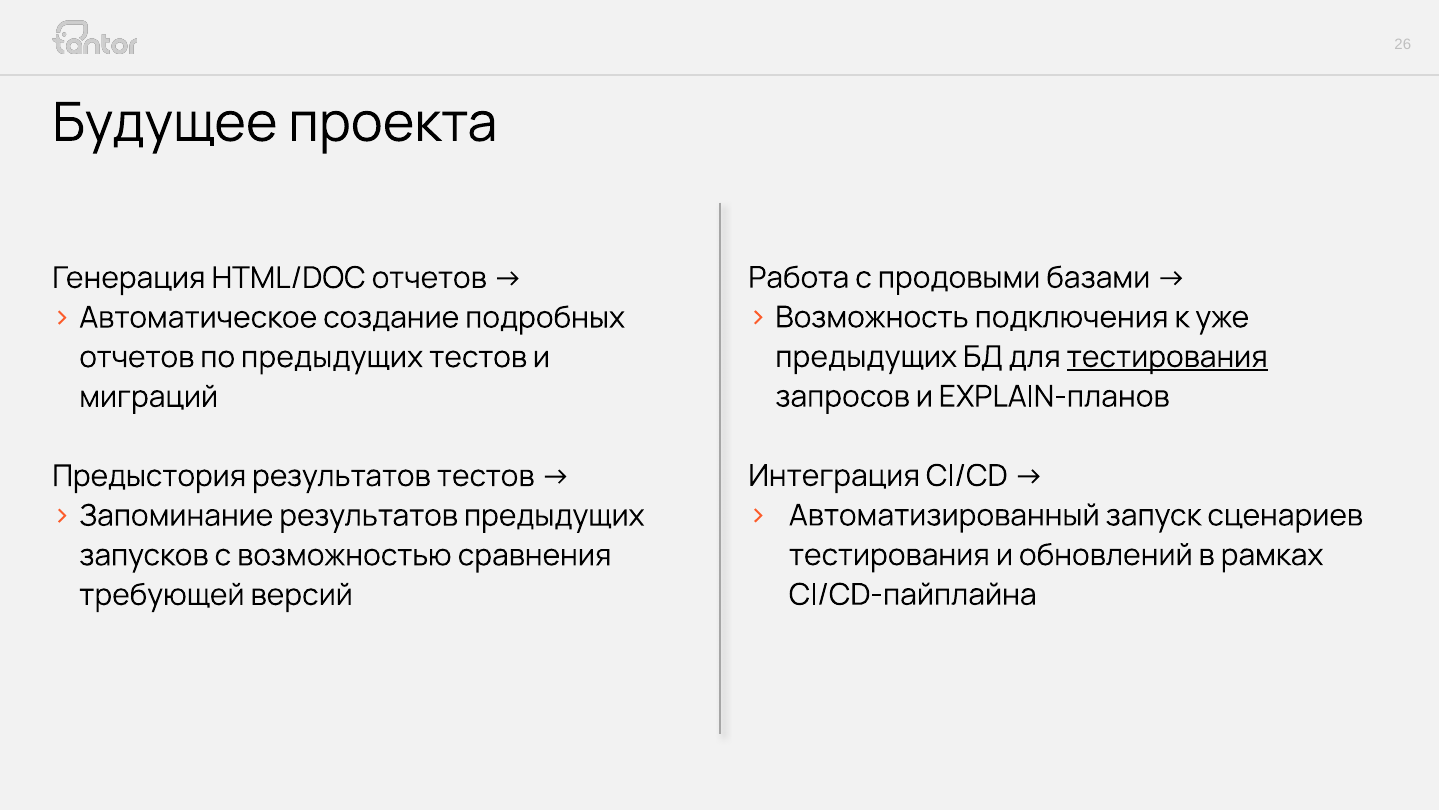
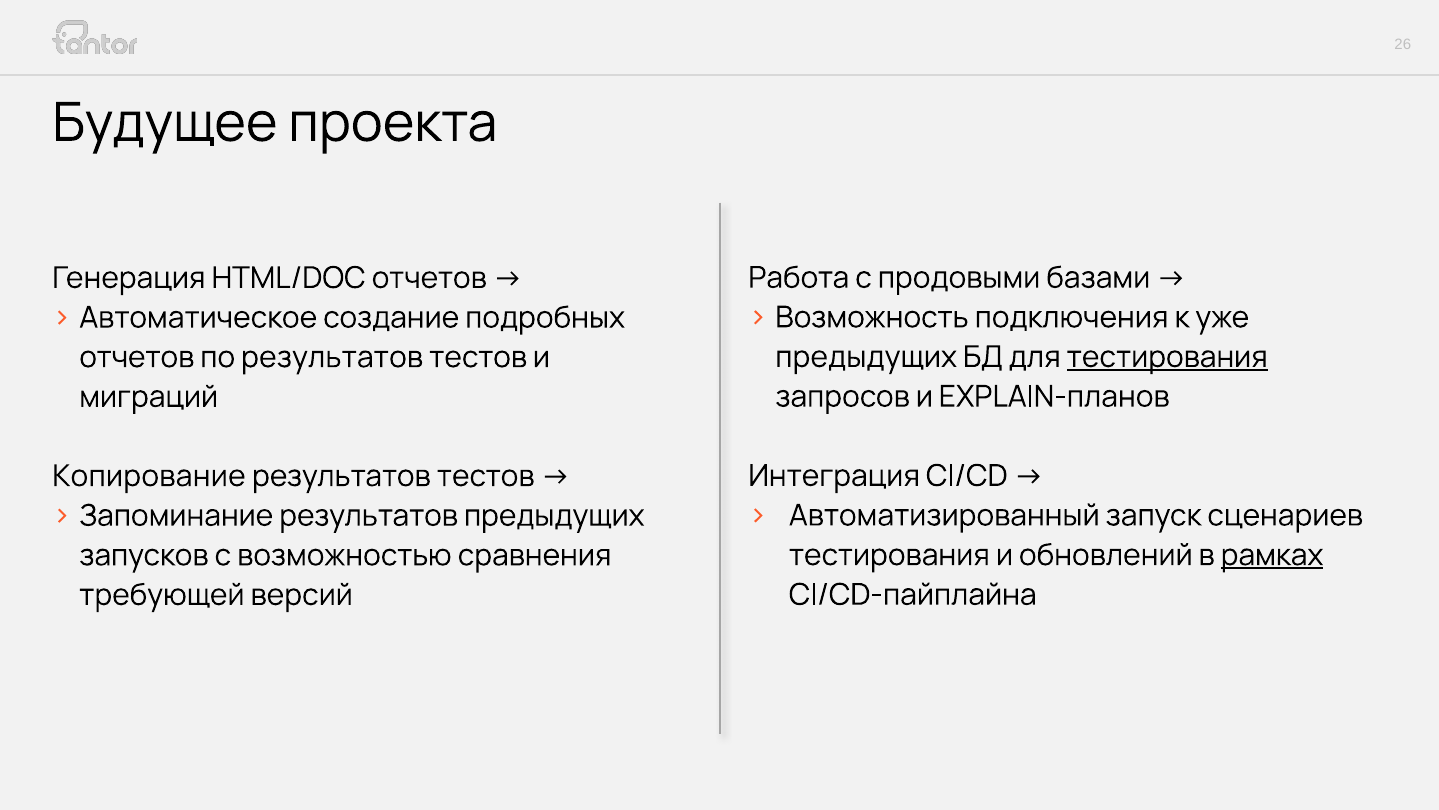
по предыдущих: предыдущих -> результатов
Предыстория: Предыстория -> Копирование
рамках underline: none -> present
